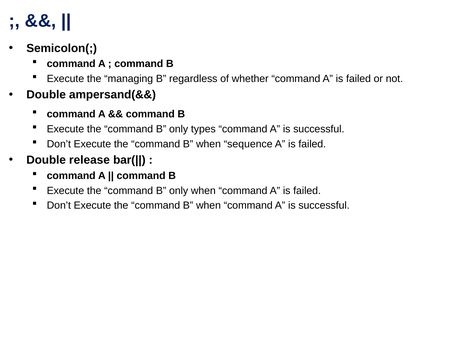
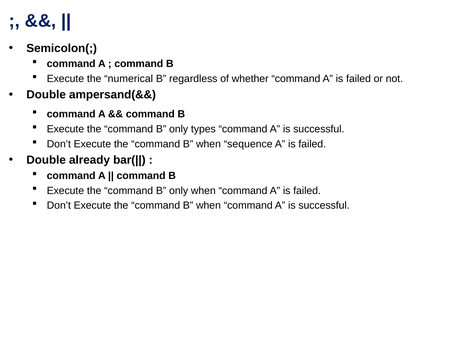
managing: managing -> numerical
release: release -> already
